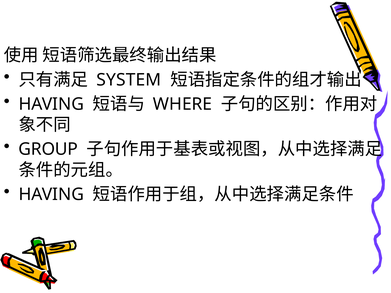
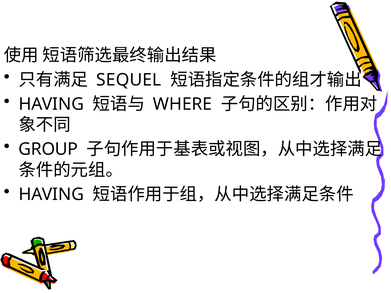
SYSTEM: SYSTEM -> SEQUEL
